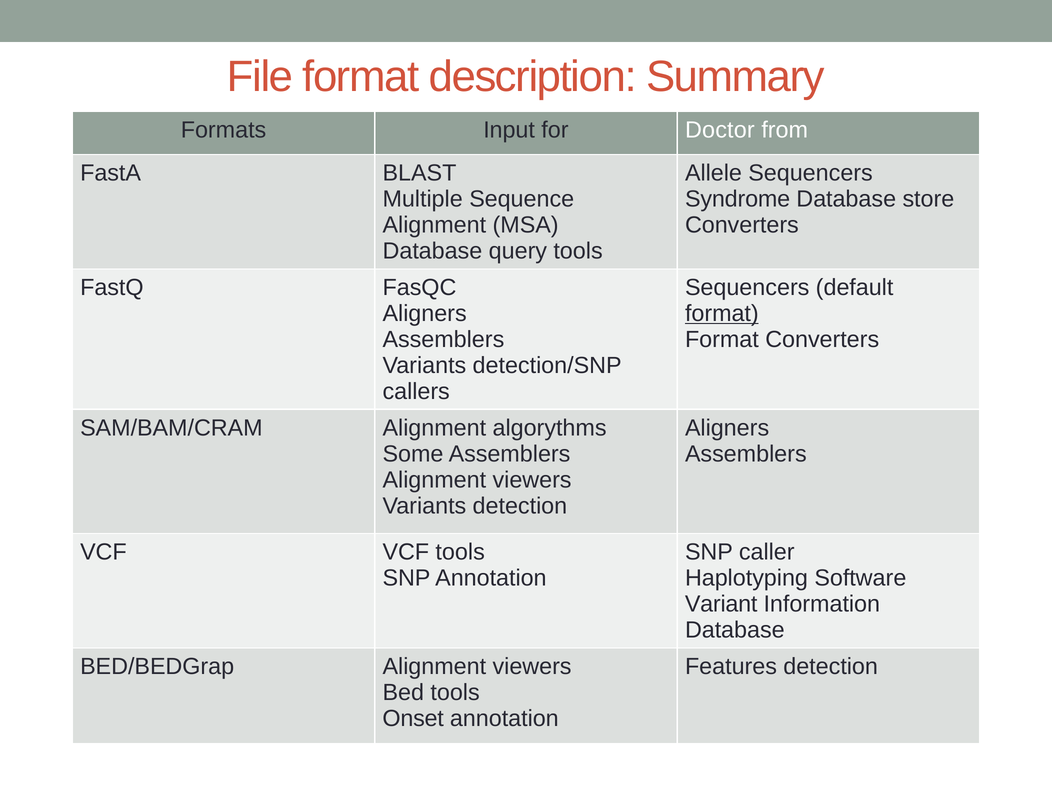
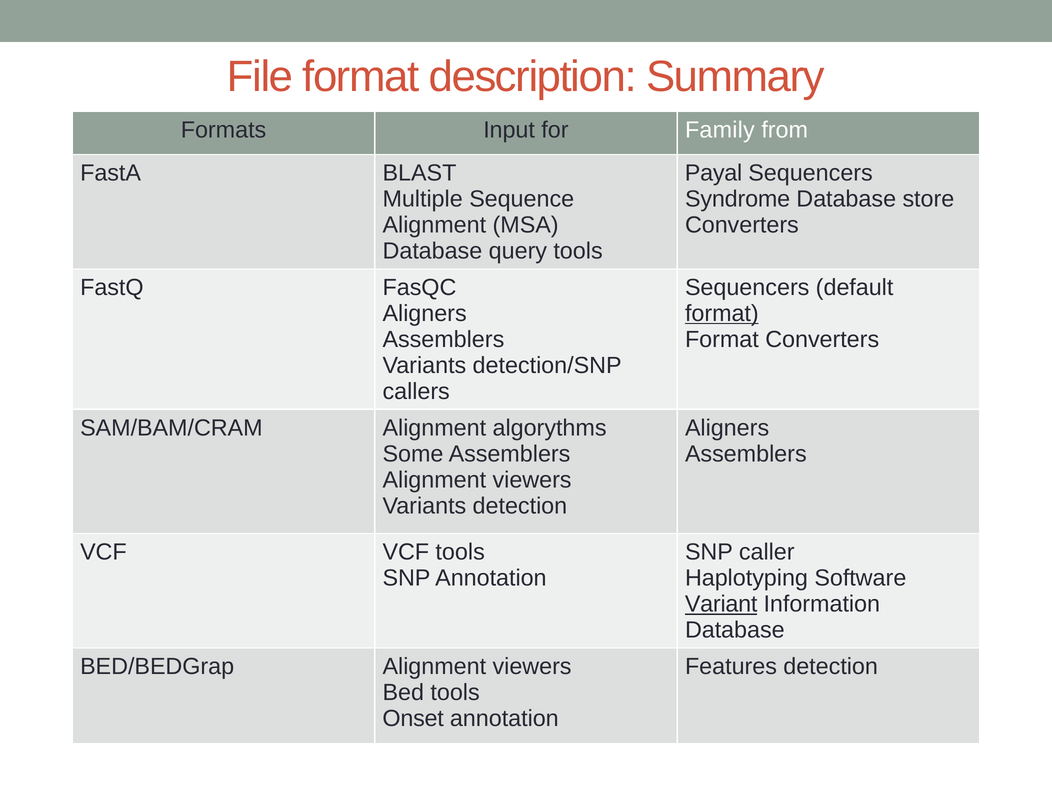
Doctor: Doctor -> Family
Allele: Allele -> Payal
Variant underline: none -> present
